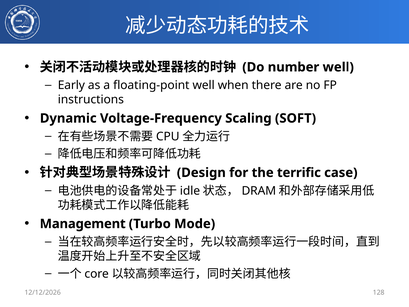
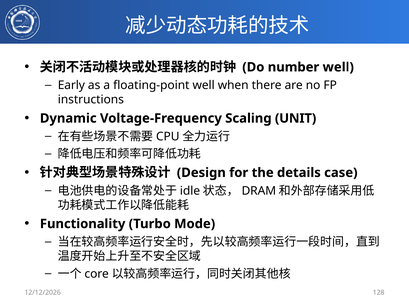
SOFT: SOFT -> UNIT
terrific: terrific -> details
Management: Management -> Functionality
